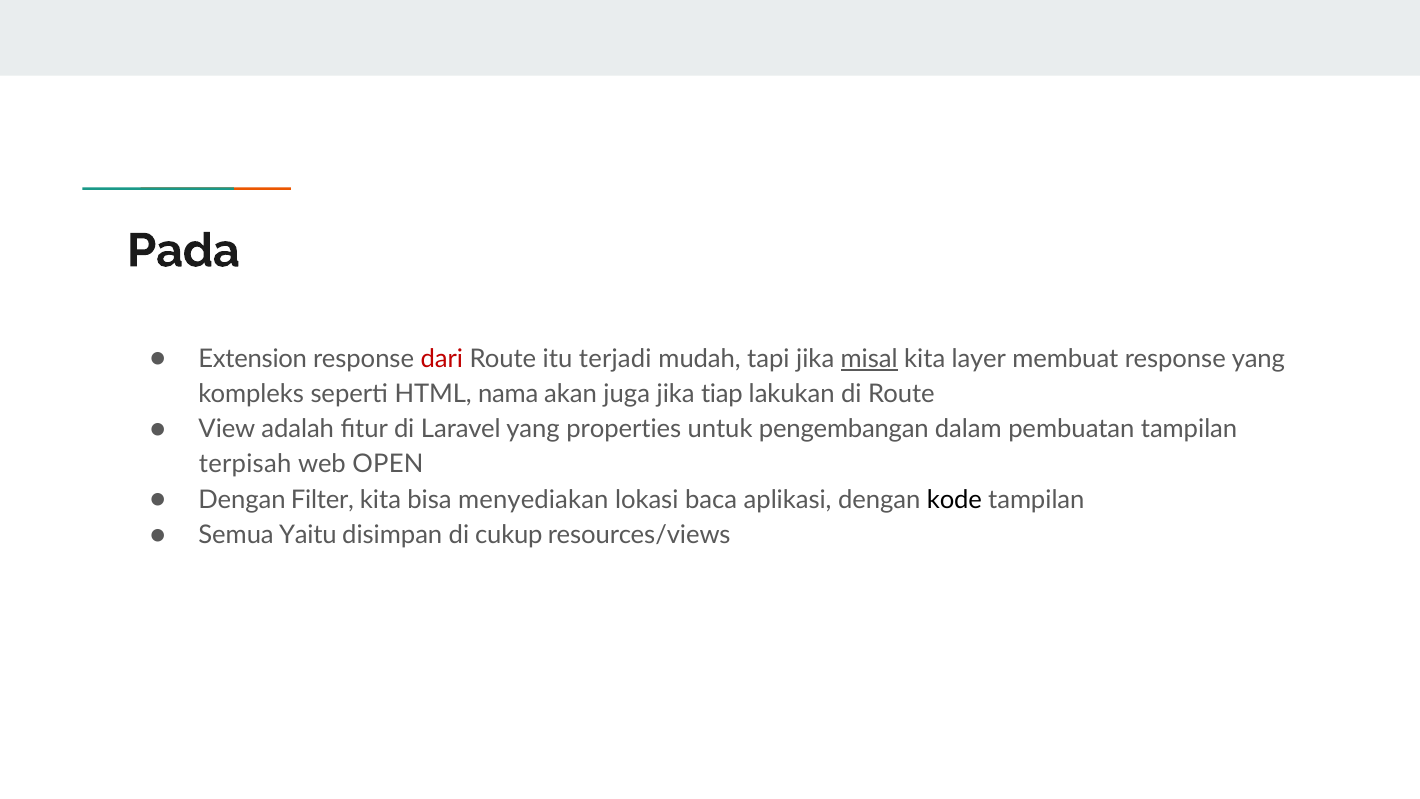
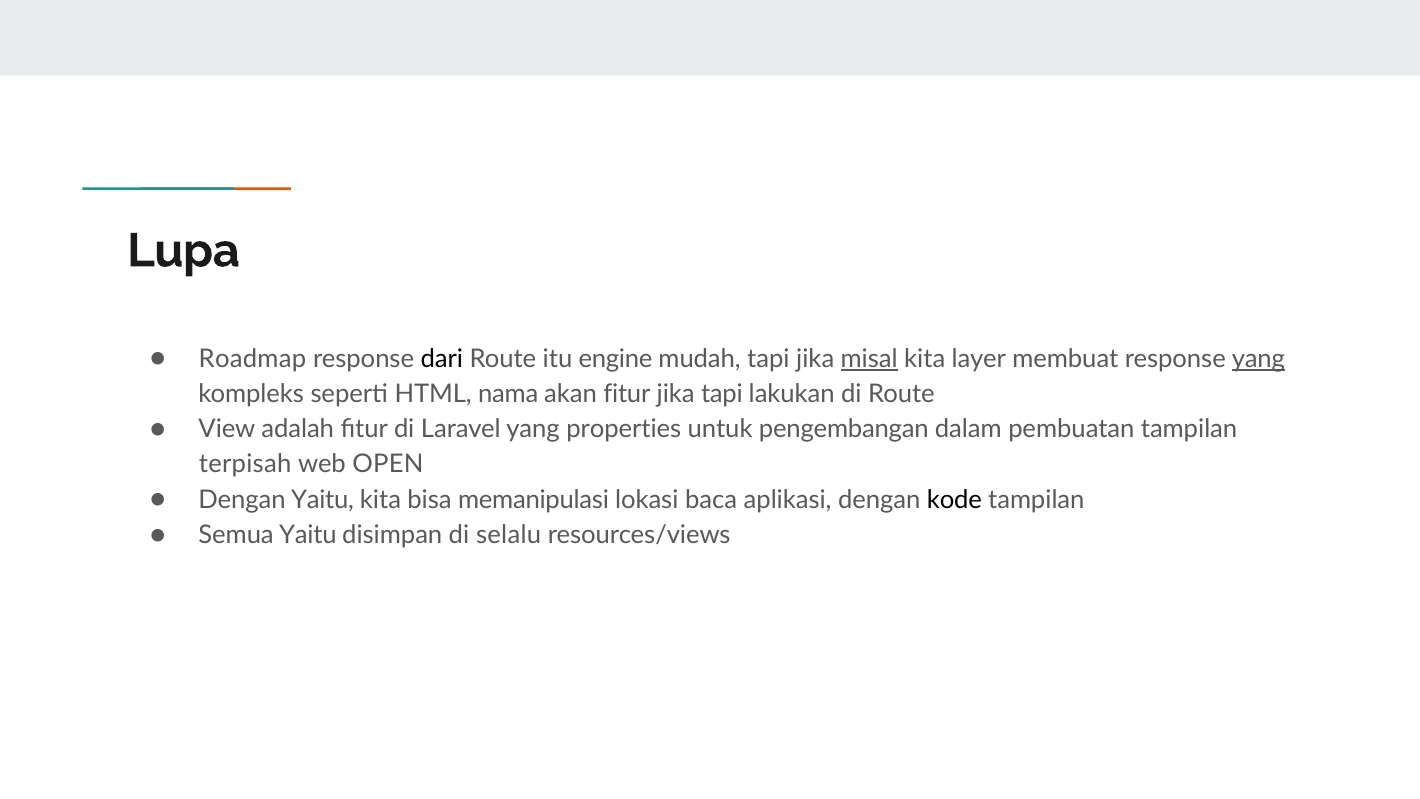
Pada: Pada -> Lupa
Extension: Extension -> Roadmap
dari colour: red -> black
terjadi: terjadi -> engine
yang at (1258, 359) underline: none -> present
akan juga: juga -> fitur
jika tiap: tiap -> tapi
Dengan Filter: Filter -> Yaitu
menyediakan: menyediakan -> memanipulasi
cukup: cukup -> selalu
